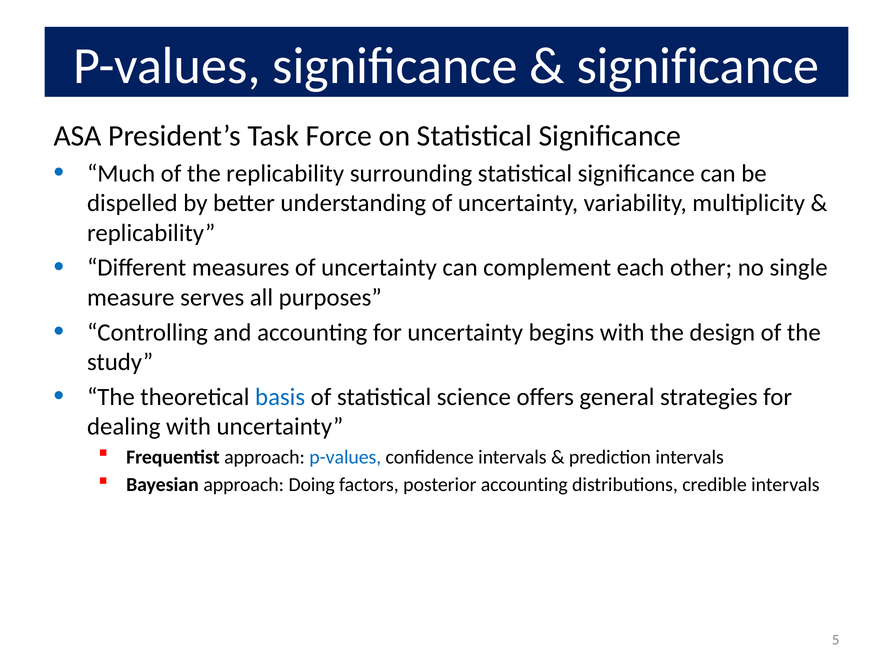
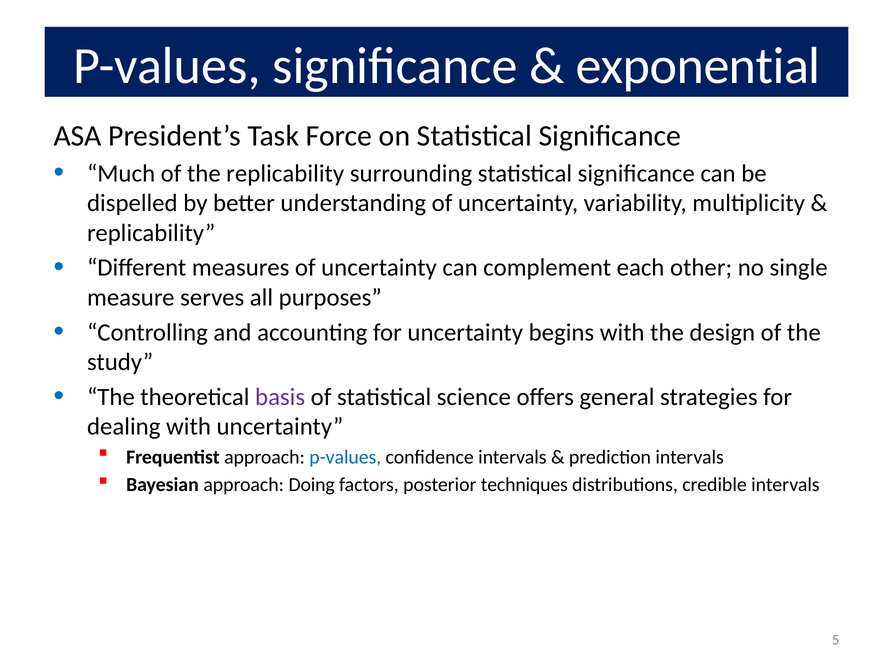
significance at (698, 66): significance -> exponential
basis colour: blue -> purple
posterior accounting: accounting -> techniques
